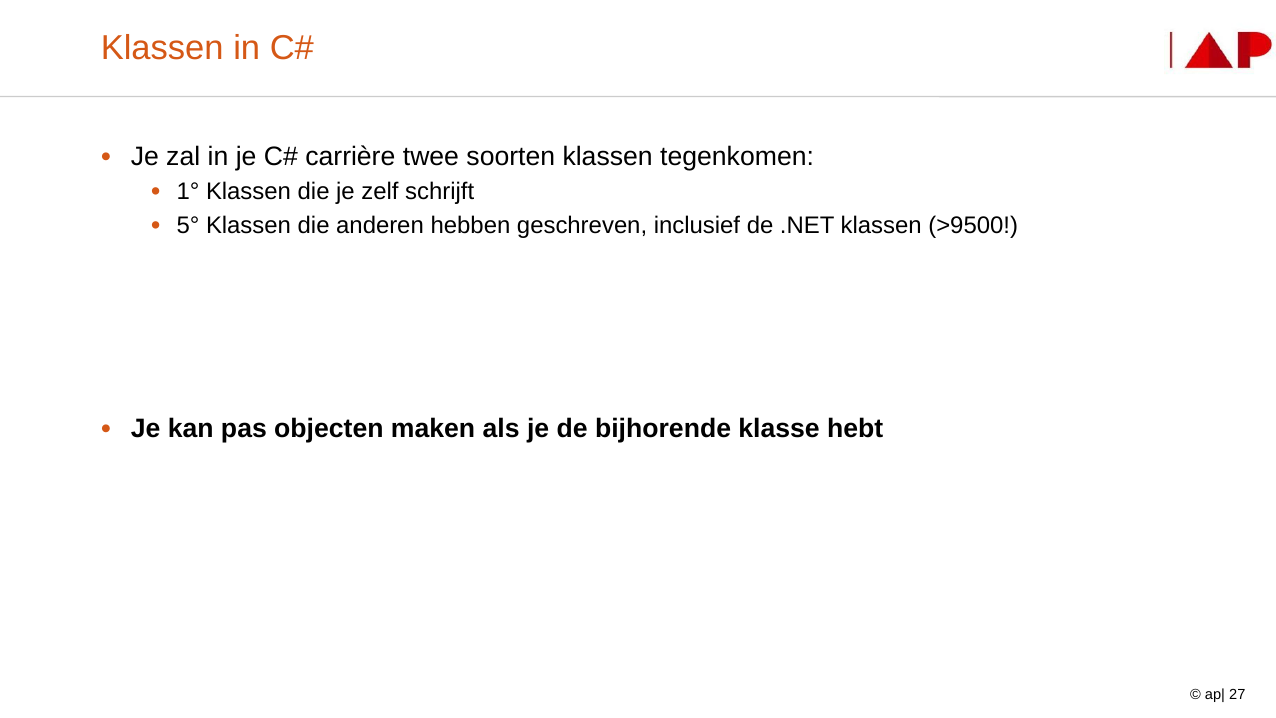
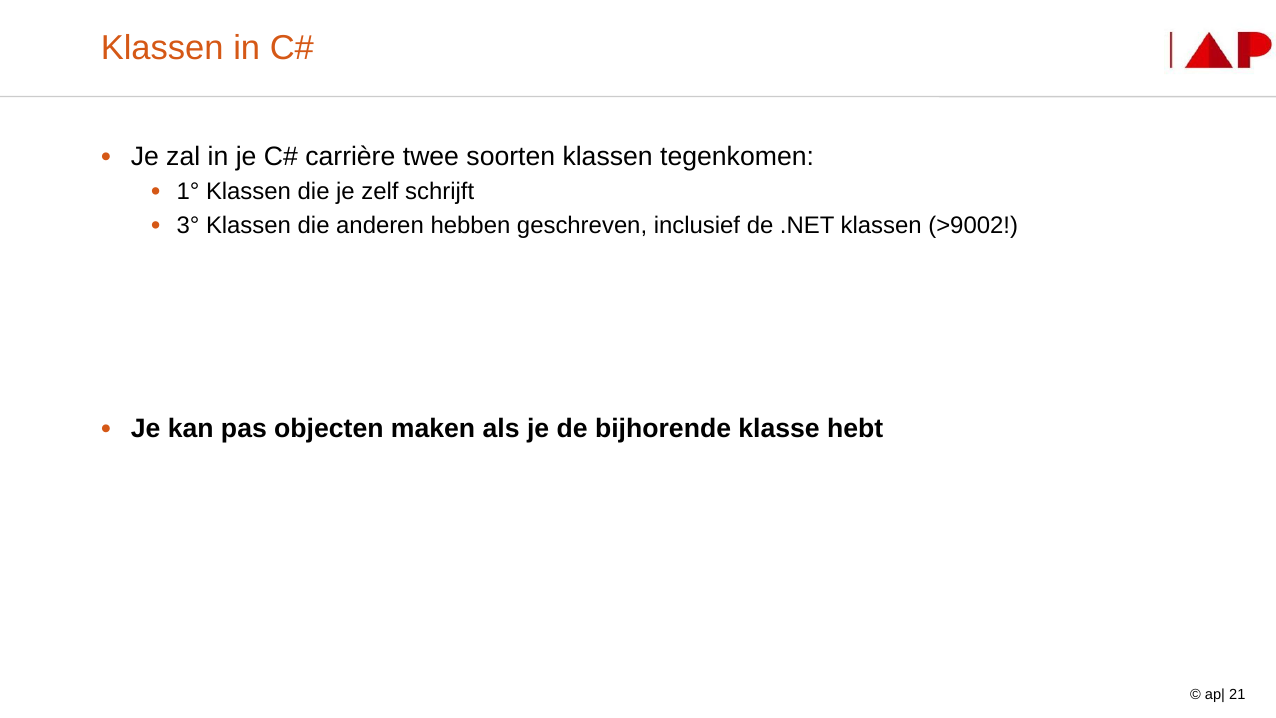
5°: 5° -> 3°
>9500: >9500 -> >9002
27: 27 -> 21
